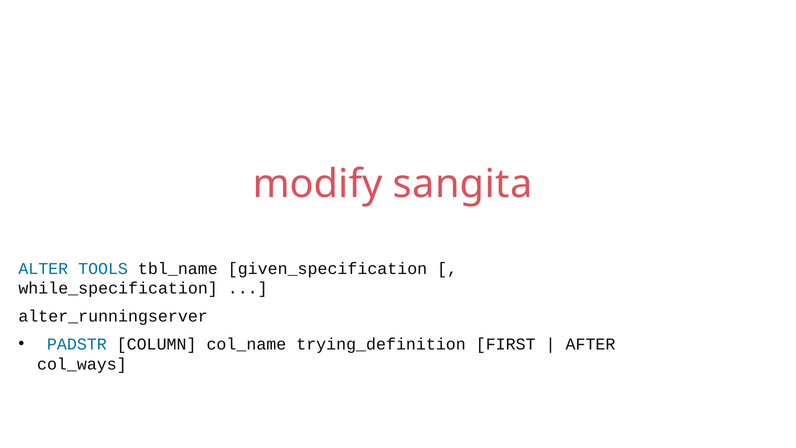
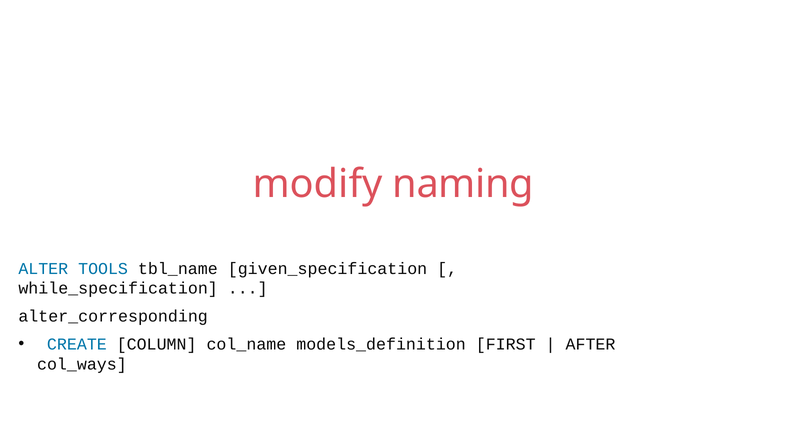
sangita: sangita -> naming
alter_runningserver: alter_runningserver -> alter_corresponding
PADSTR: PADSTR -> CREATE
trying_definition: trying_definition -> models_definition
